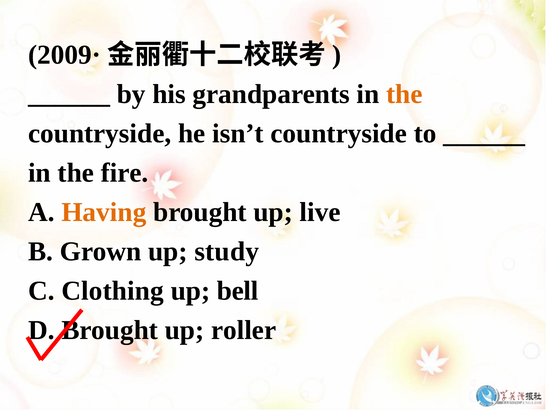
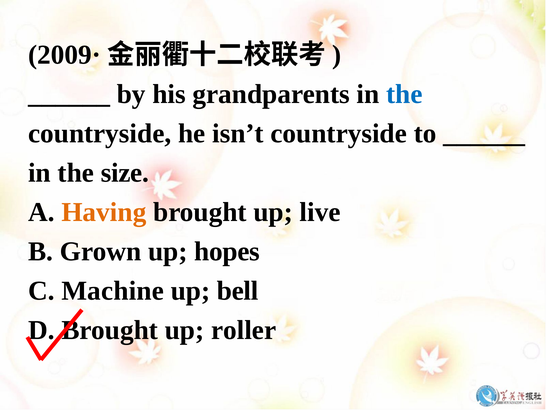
the at (404, 94) colour: orange -> blue
fire: fire -> size
study: study -> hopes
Clothing: Clothing -> Machine
